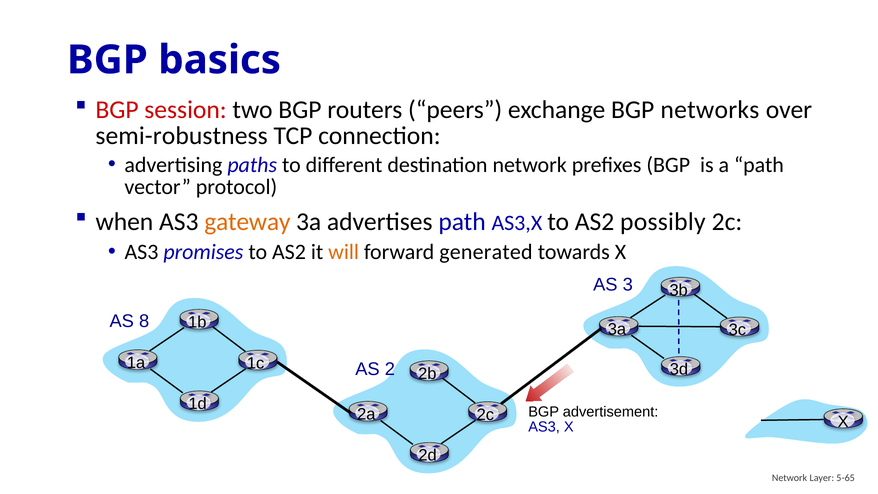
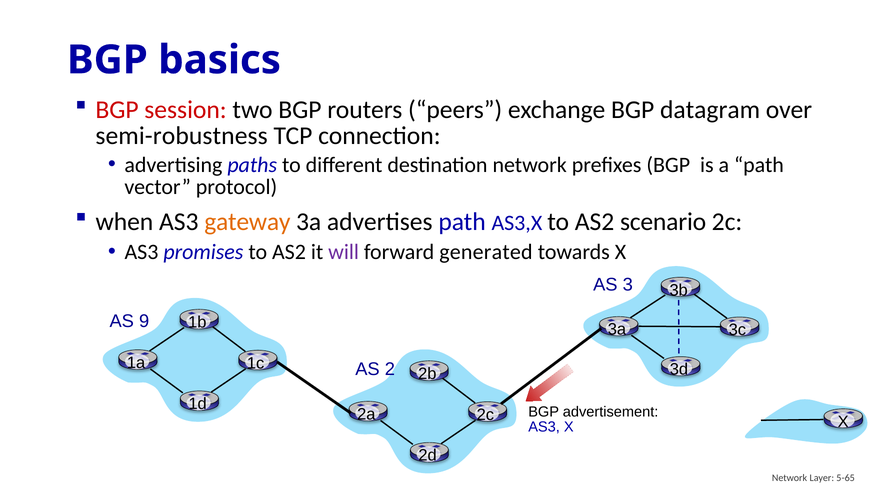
networks: networks -> datagram
possibly: possibly -> scenario
will colour: orange -> purple
8: 8 -> 9
